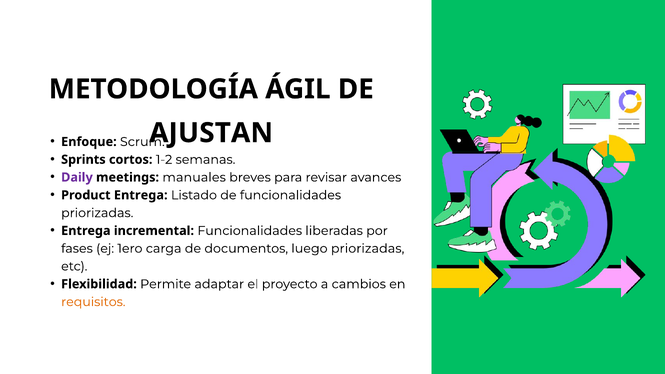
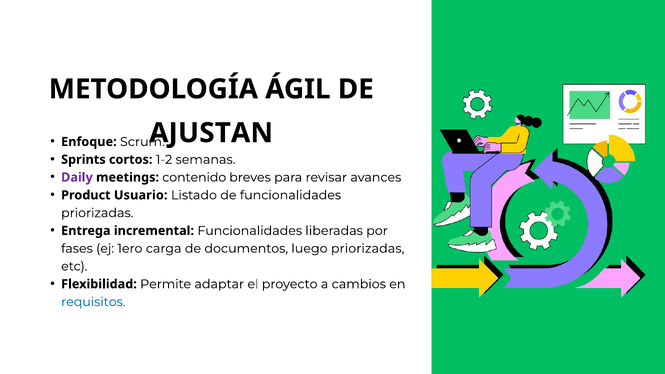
manuales: manuales -> contenido
Product Entrega: Entrega -> Usuario
requisitos colour: orange -> blue
